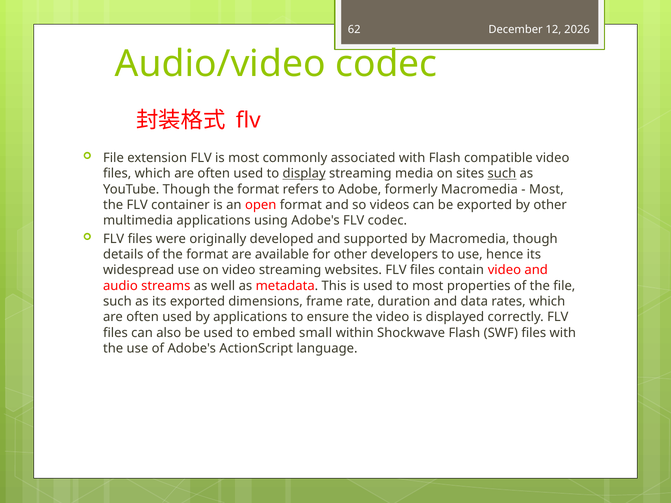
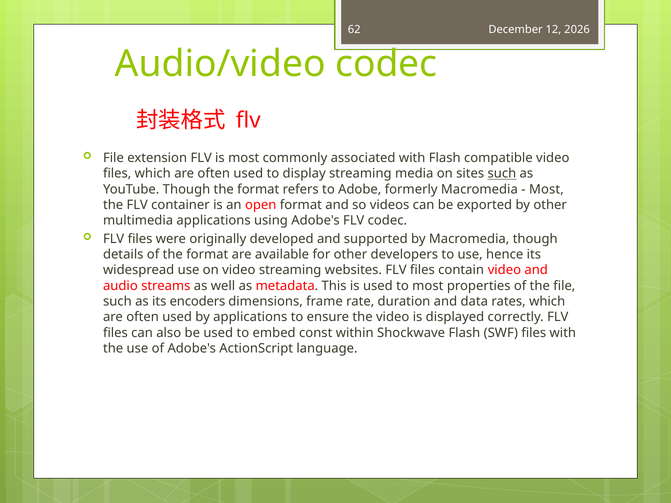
display underline: present -> none
its exported: exported -> encoders
small: small -> const
